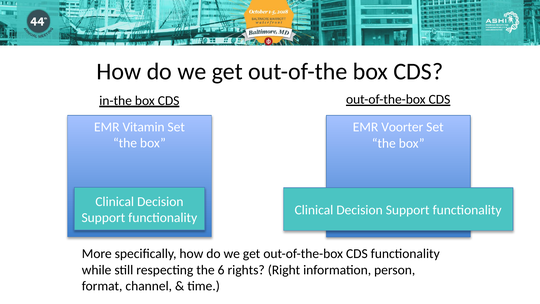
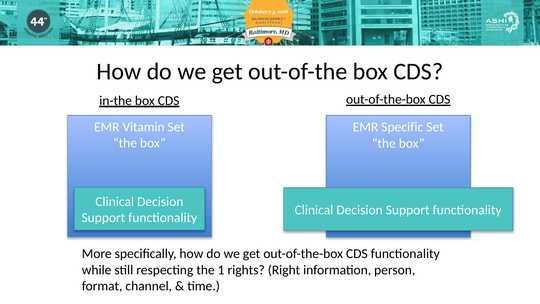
Voorter: Voorter -> Specific
6: 6 -> 1
